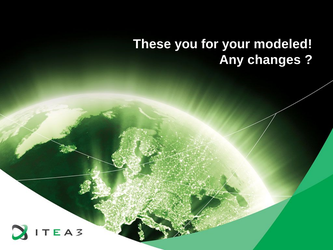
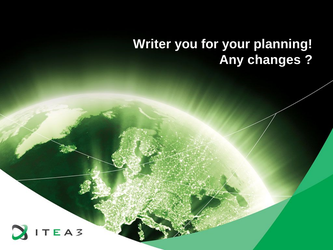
These: These -> Writer
modeled: modeled -> planning
